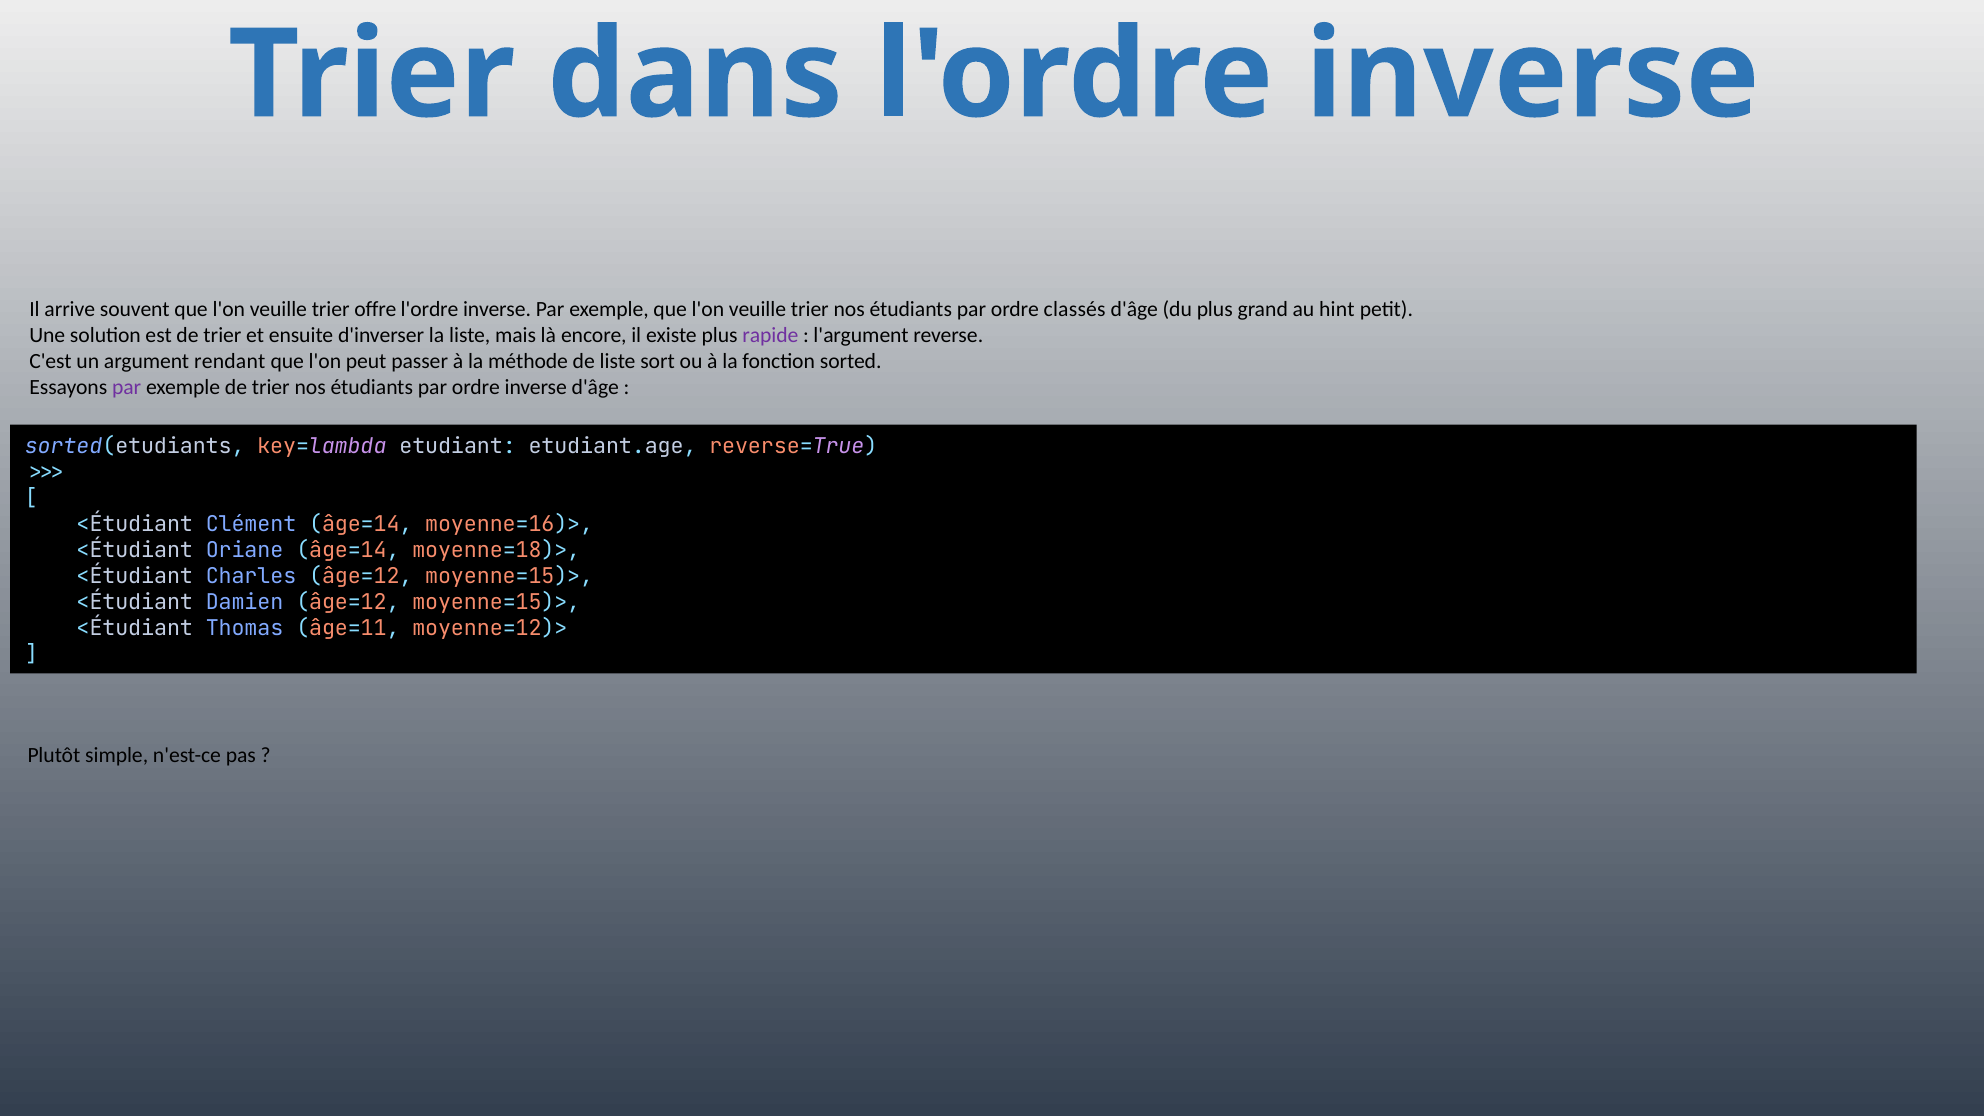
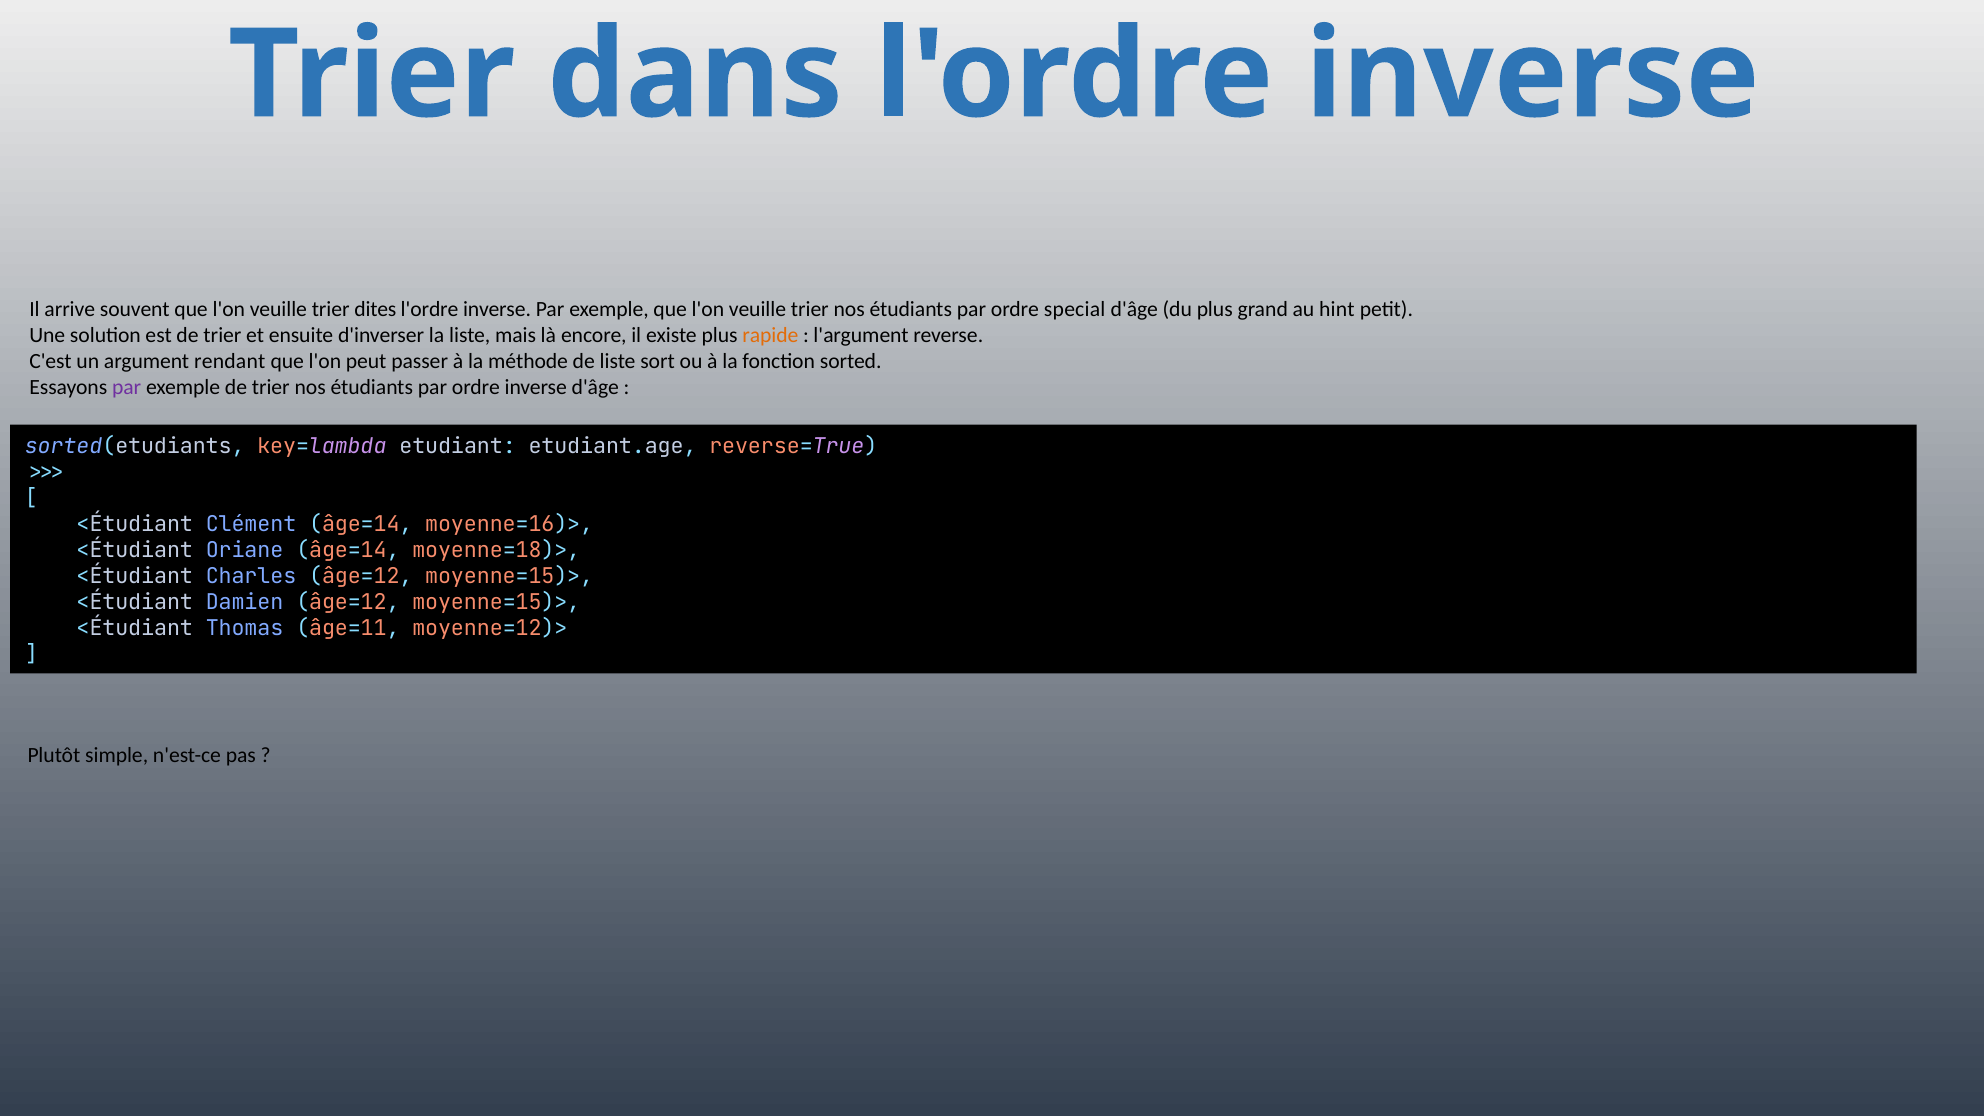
offre: offre -> dites
classés: classés -> special
rapide colour: purple -> orange
